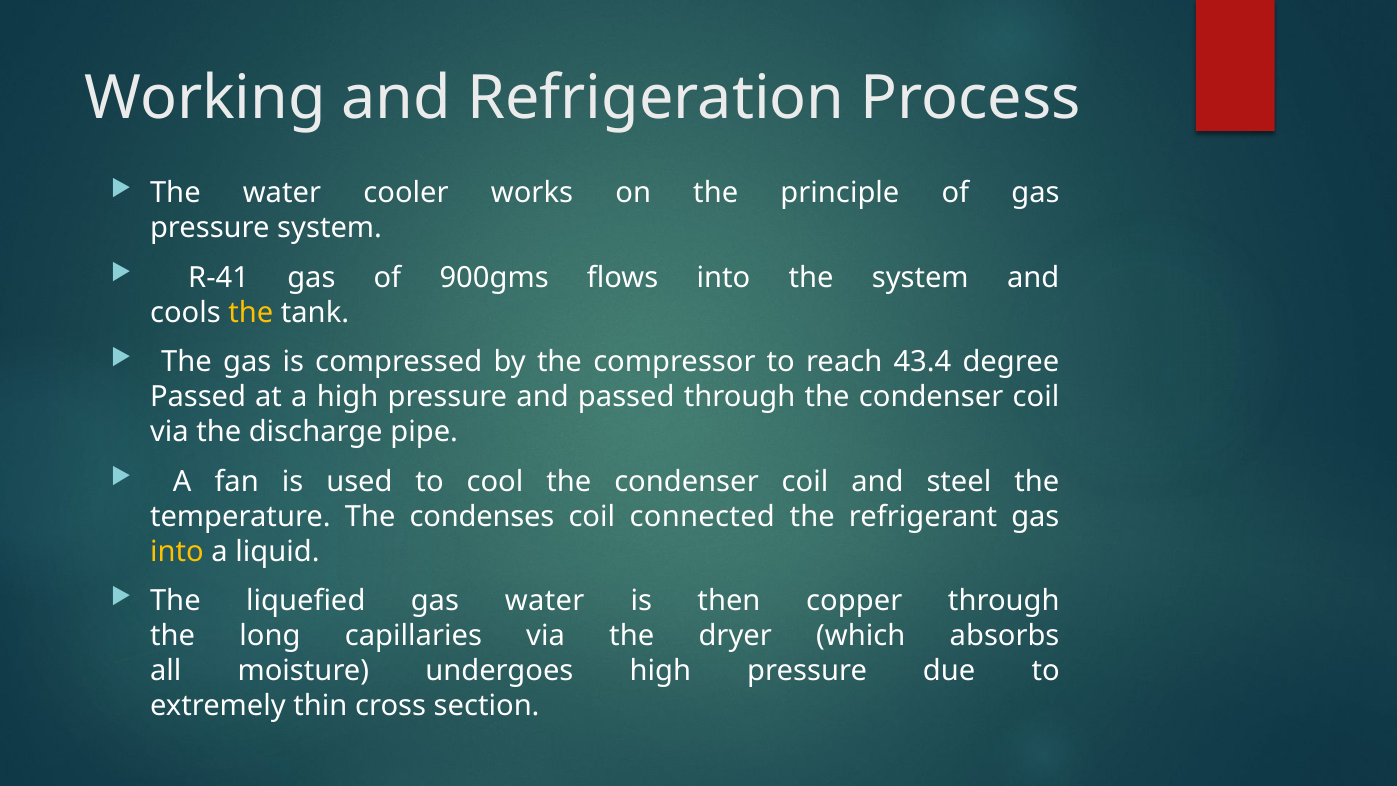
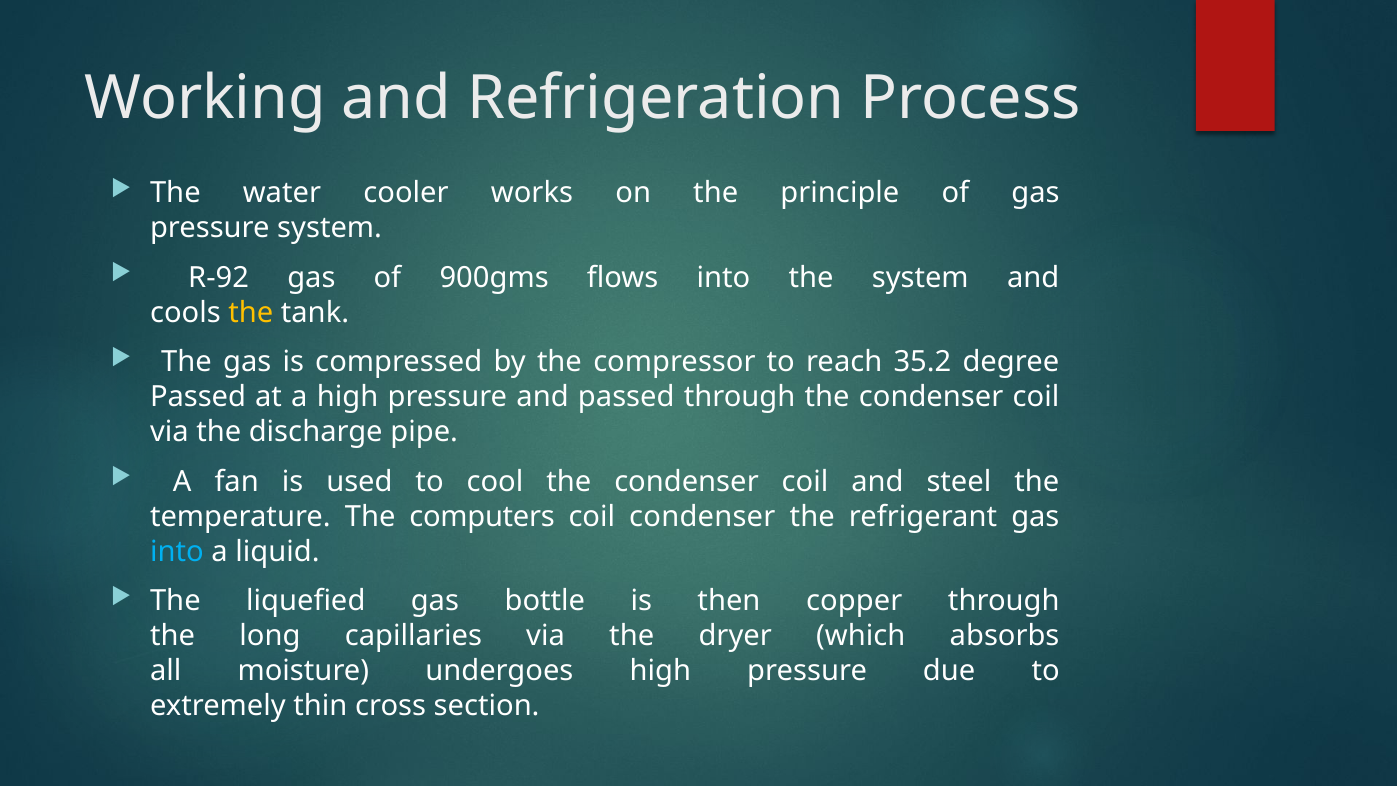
R-41: R-41 -> R-92
43.4: 43.4 -> 35.2
condenses: condenses -> computers
coil connected: connected -> condenser
into at (177, 551) colour: yellow -> light blue
gas water: water -> bottle
